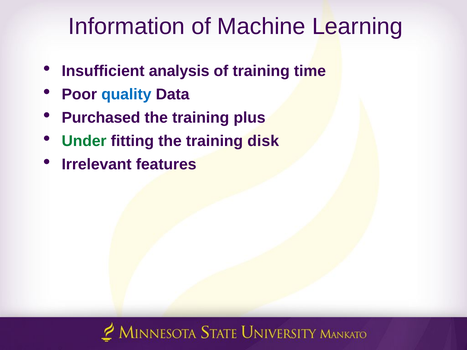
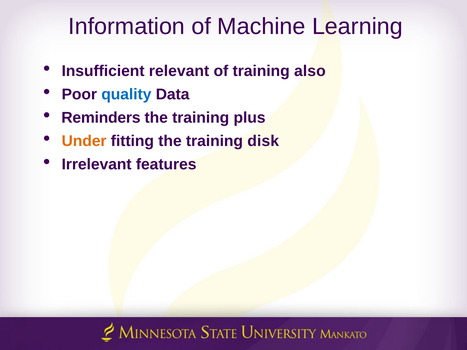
analysis: analysis -> relevant
time: time -> also
Purchased: Purchased -> Reminders
Under colour: green -> orange
